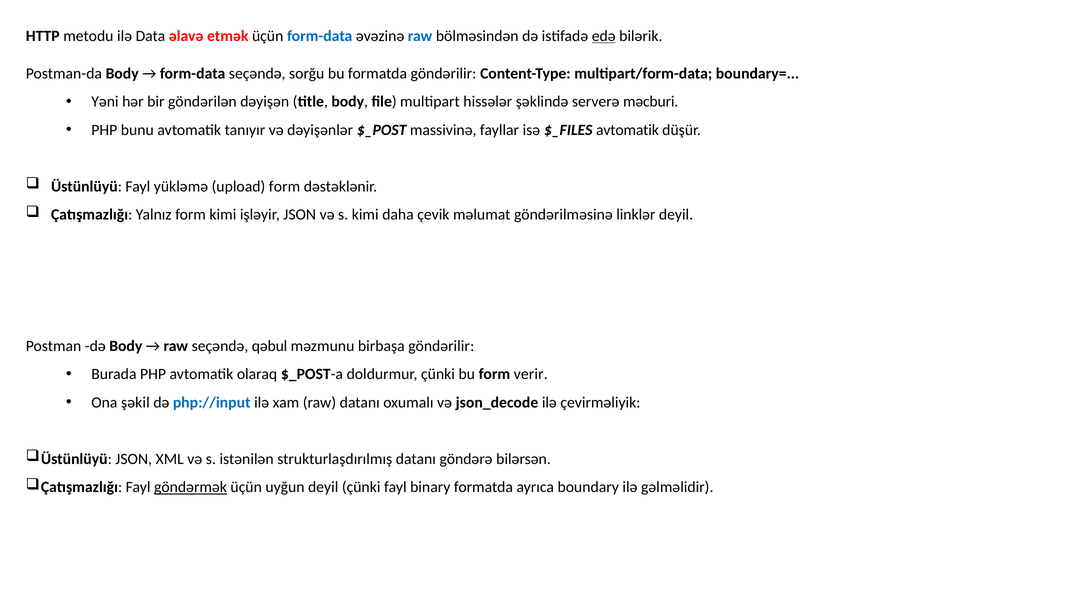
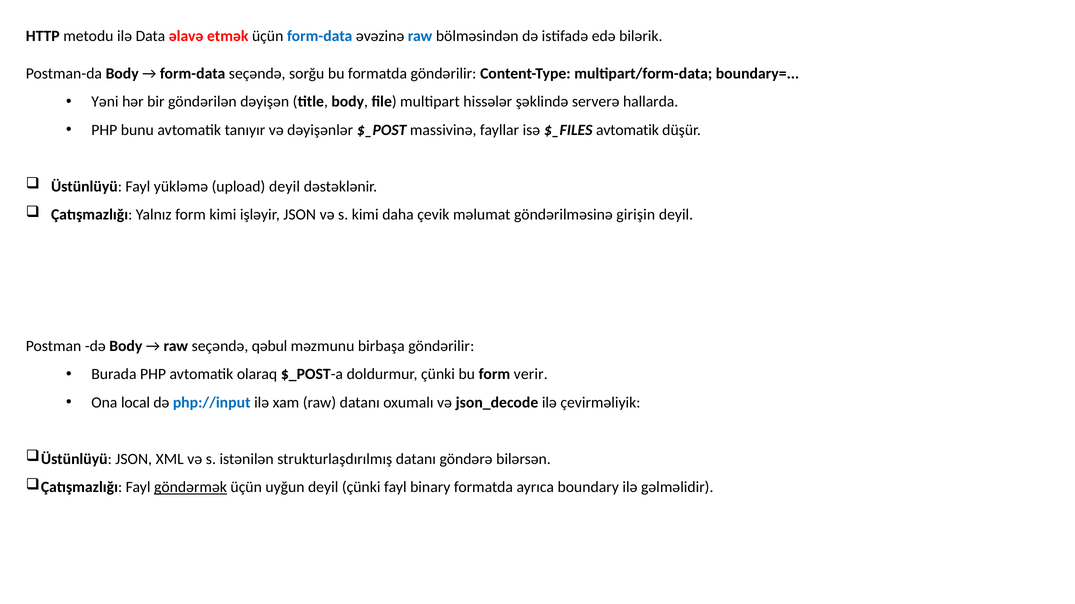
edə underline: present -> none
məcburi: məcburi -> hallarda
upload form: form -> deyil
linklər: linklər -> girişin
şəkil: şəkil -> local
